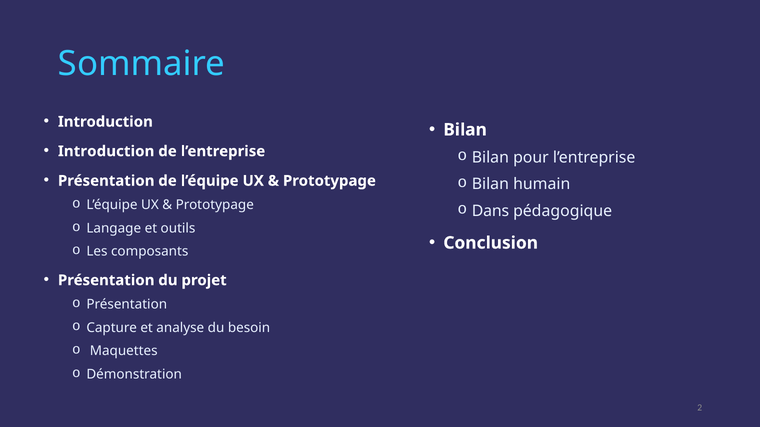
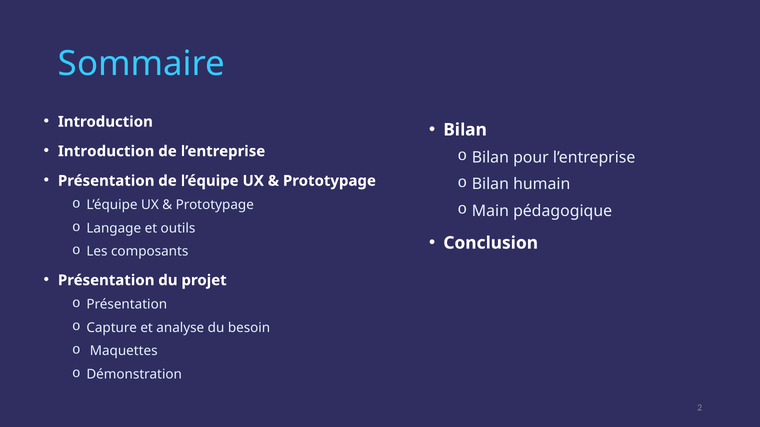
Dans: Dans -> Main
